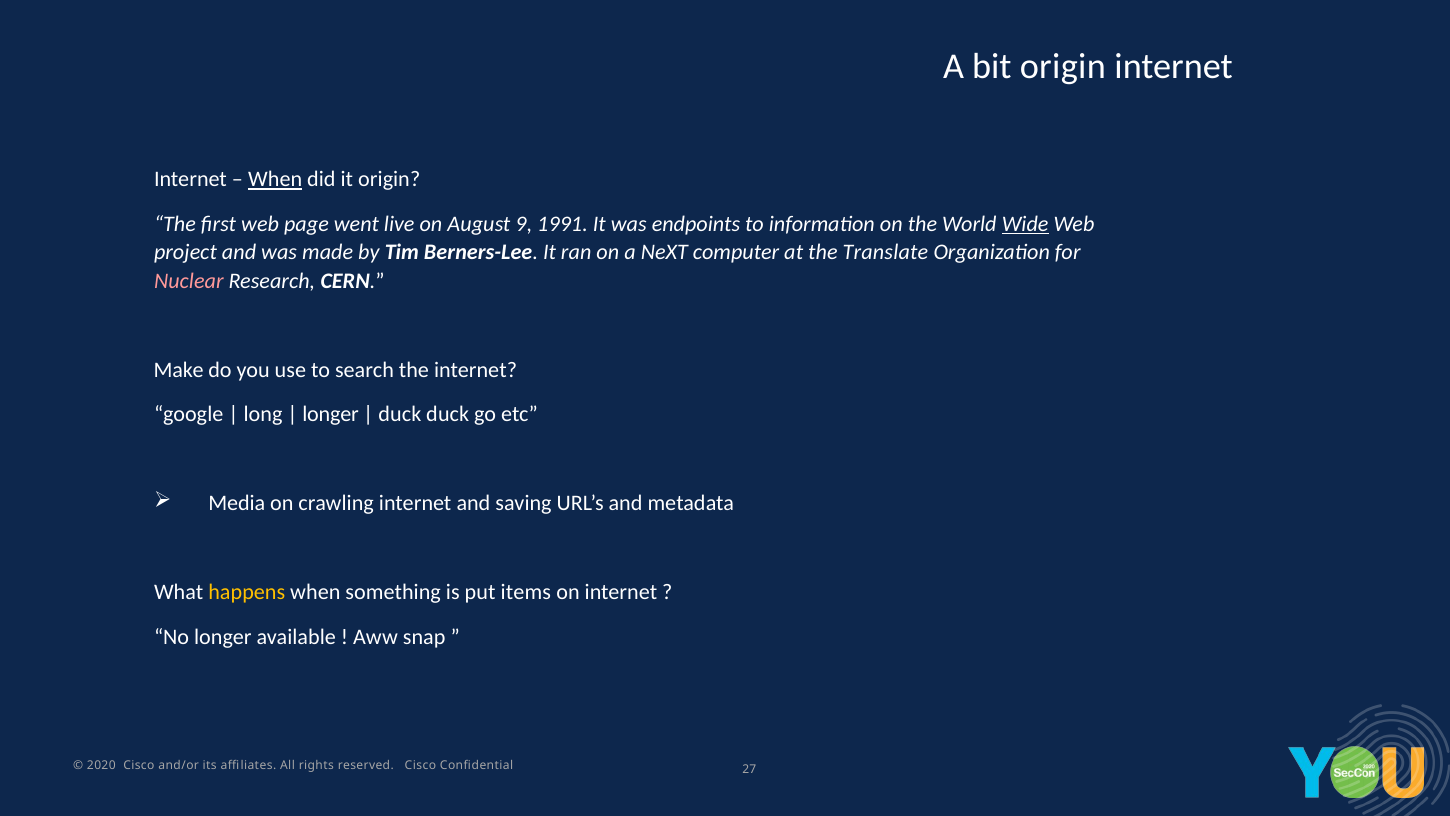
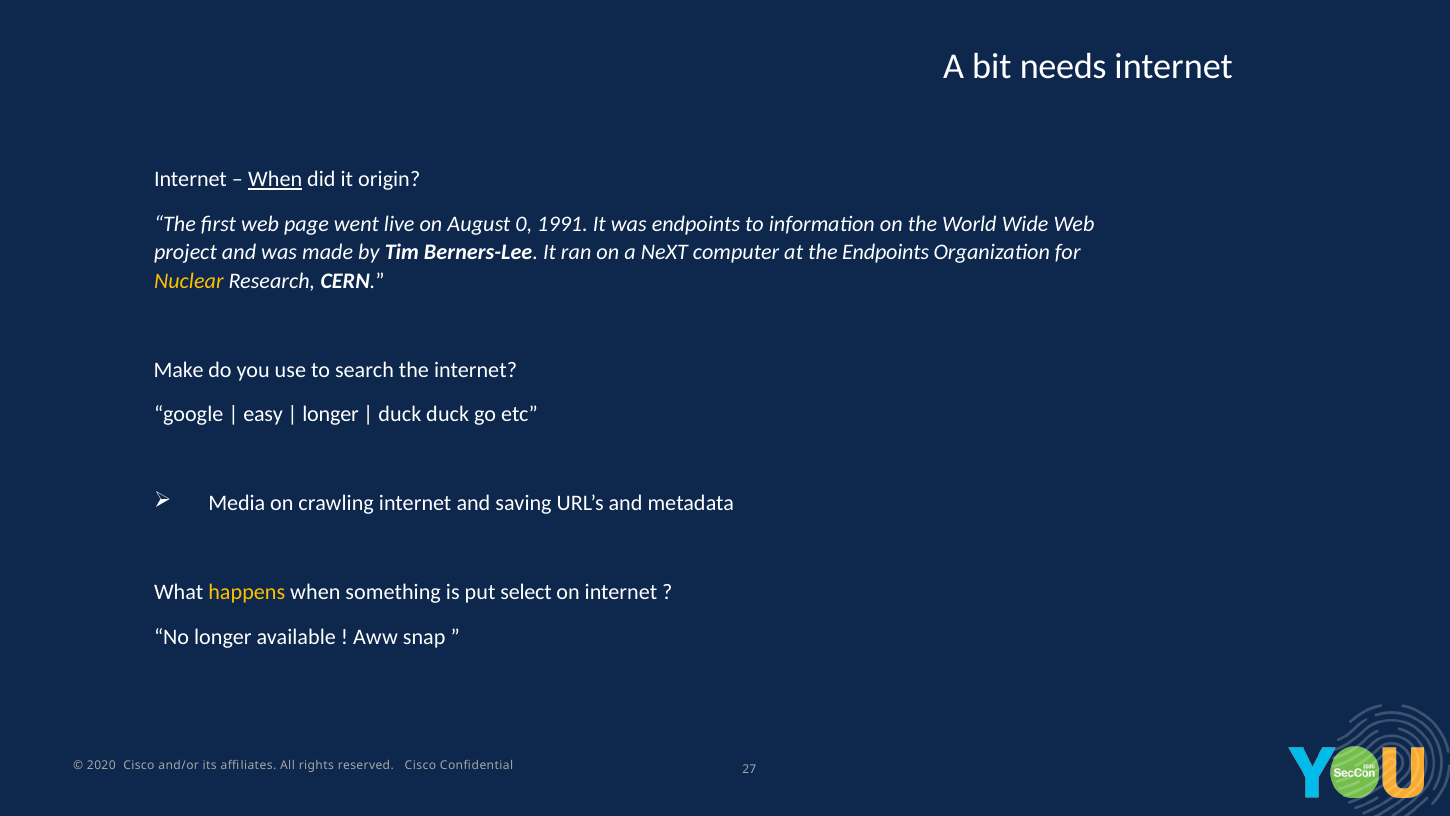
bit origin: origin -> needs
9: 9 -> 0
Wide underline: present -> none
the Translate: Translate -> Endpoints
Nuclear colour: pink -> yellow
long: long -> easy
items: items -> select
